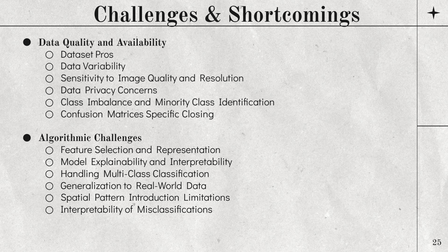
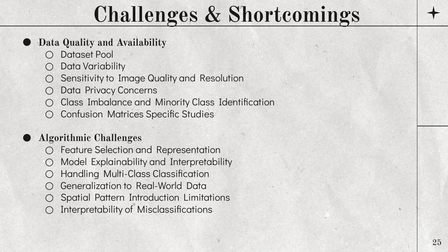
Pros: Pros -> Pool
Closing: Closing -> Studies
